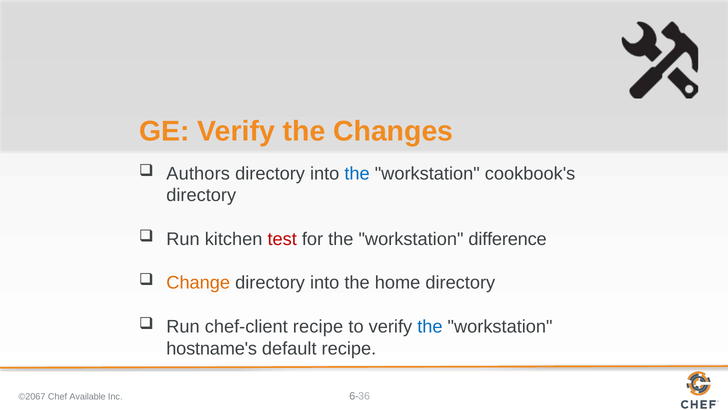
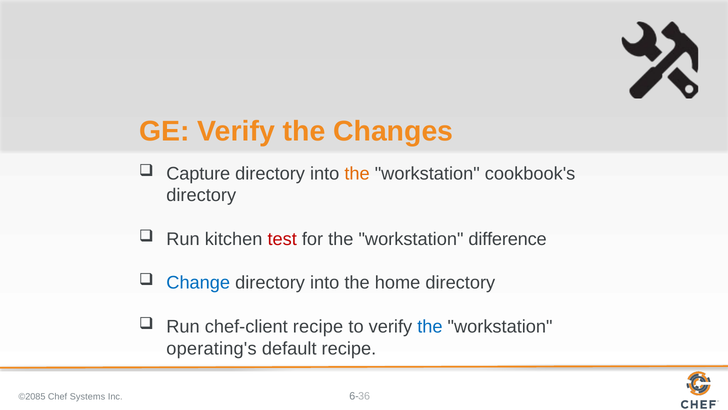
Authors: Authors -> Capture
the at (357, 173) colour: blue -> orange
Change colour: orange -> blue
hostname's: hostname's -> operating's
©2067: ©2067 -> ©2085
Available: Available -> Systems
